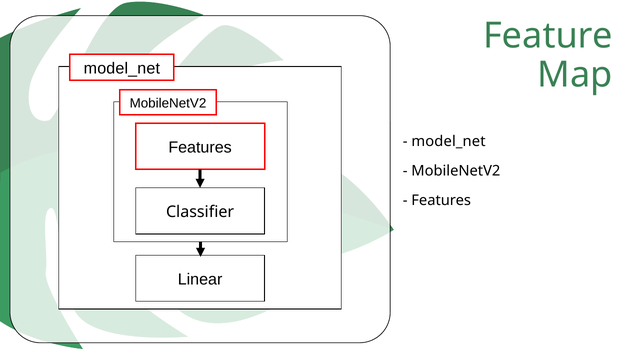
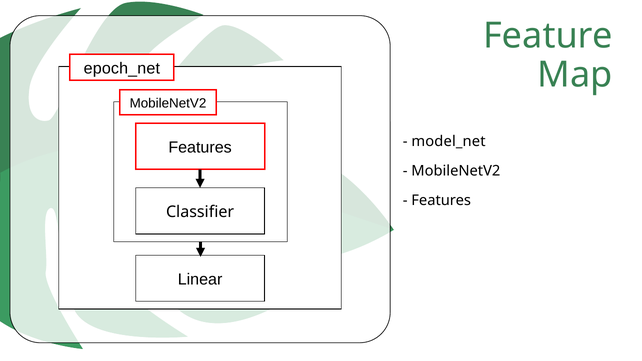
model_net at (122, 68): model_net -> epoch_net
